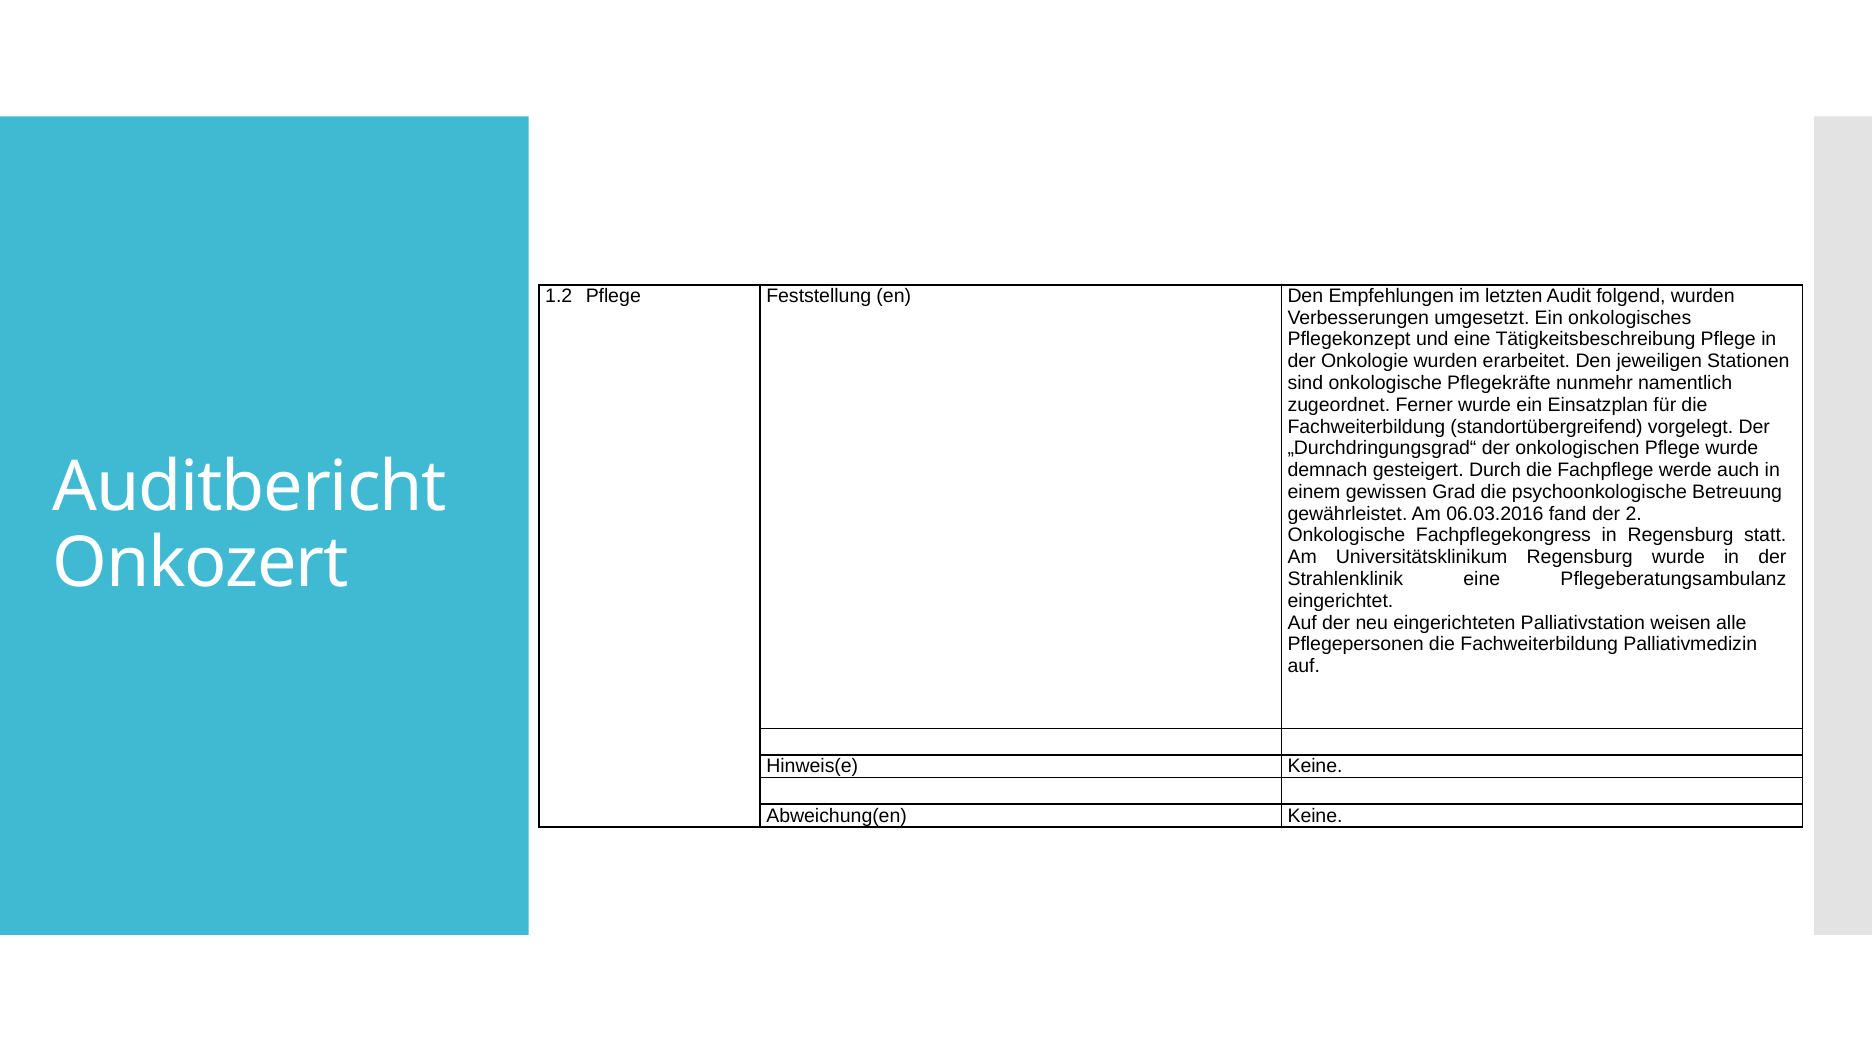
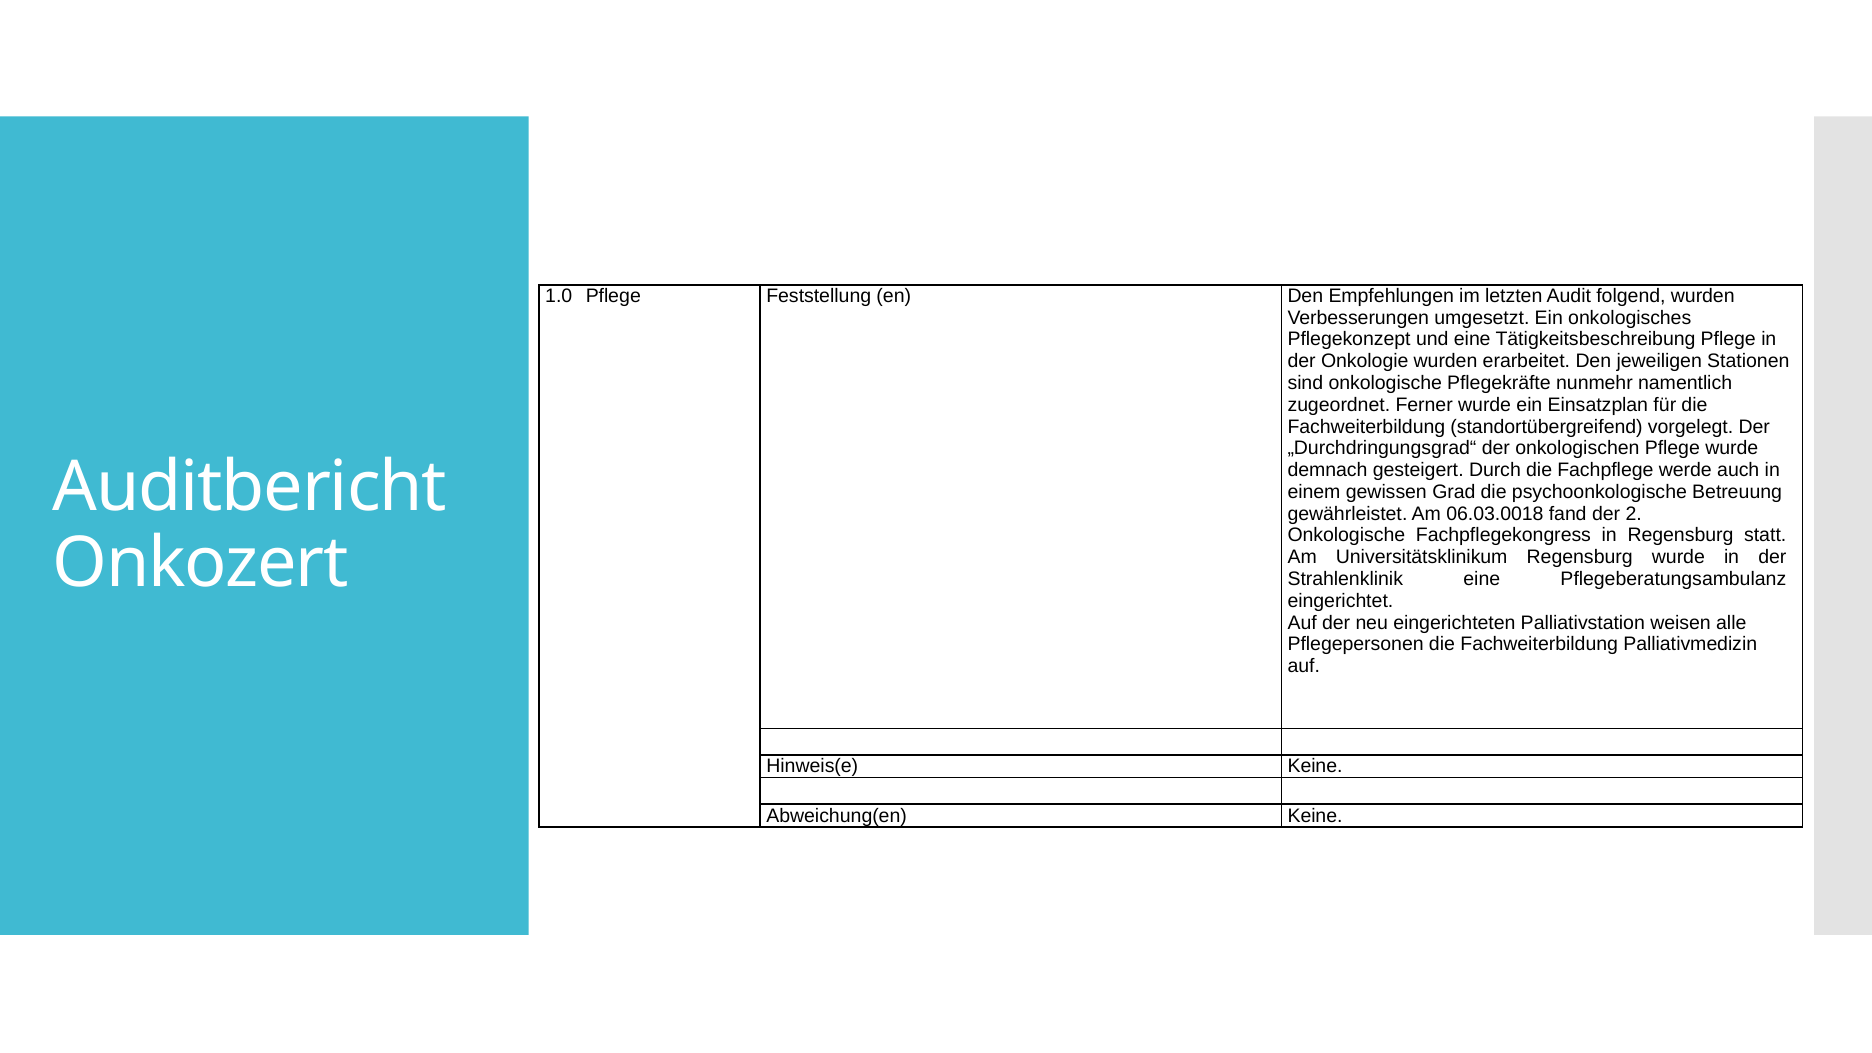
1.2: 1.2 -> 1.0
06.03.2016: 06.03.2016 -> 06.03.0018
